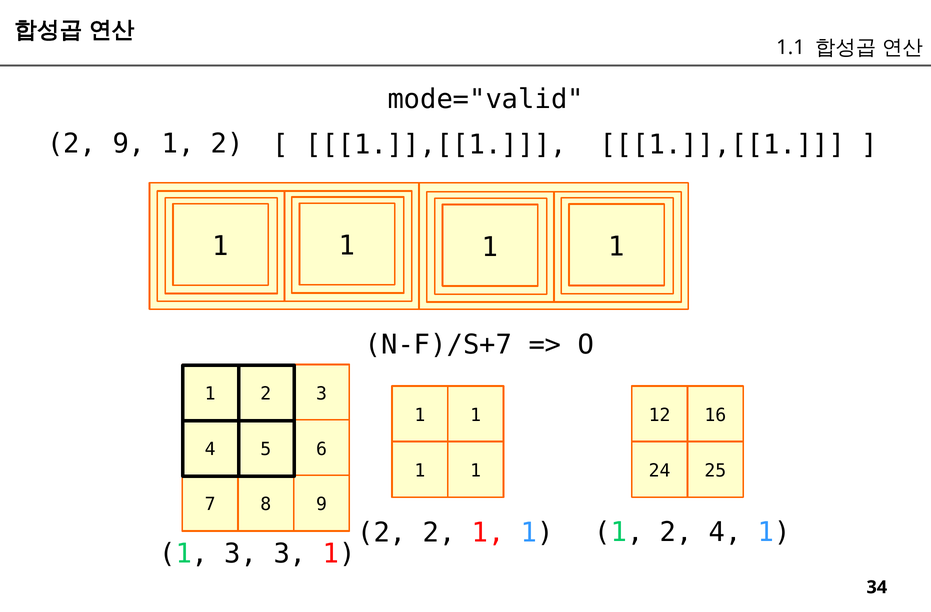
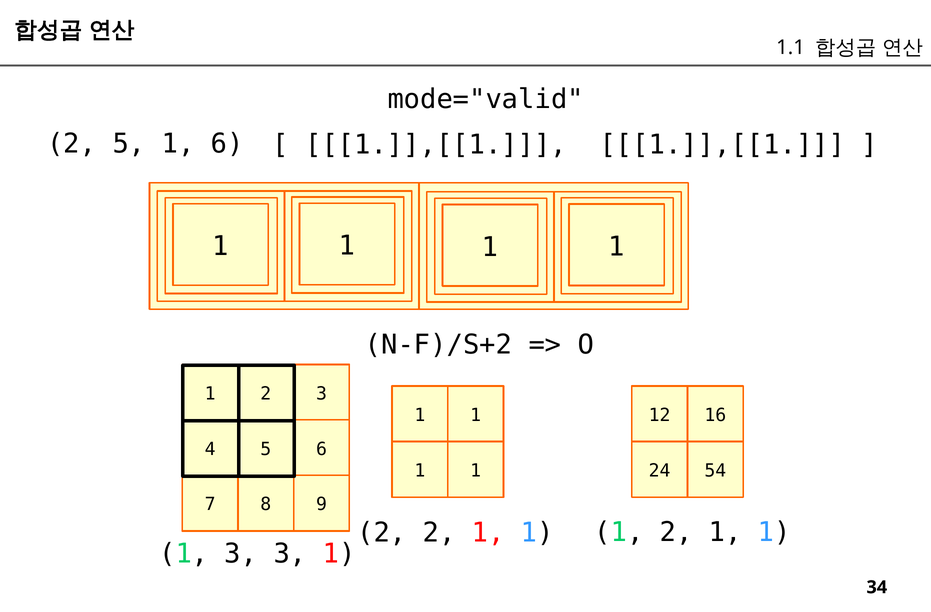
2 9: 9 -> 5
2 at (227, 143): 2 -> 6
N-F)/S+7: N-F)/S+7 -> N-F)/S+2
25: 25 -> 54
1 2 4: 4 -> 1
